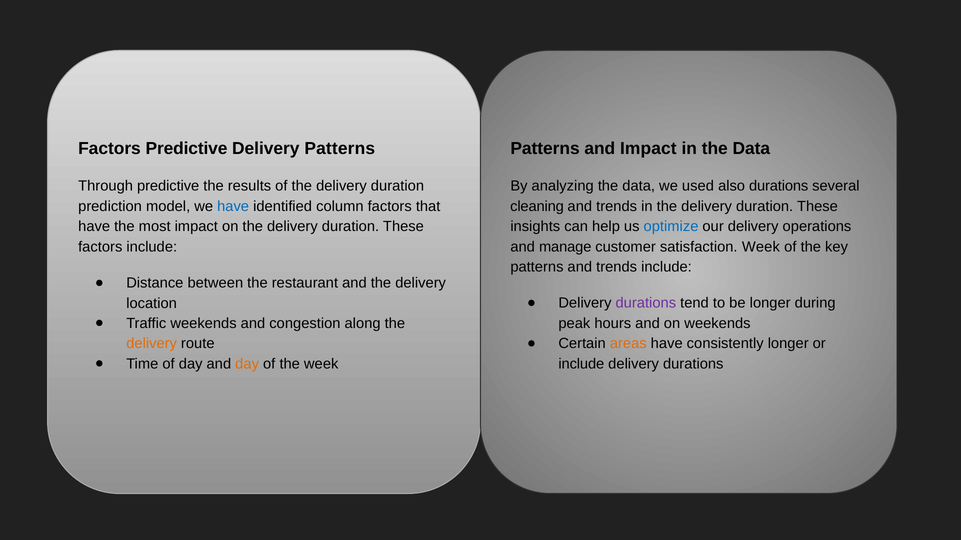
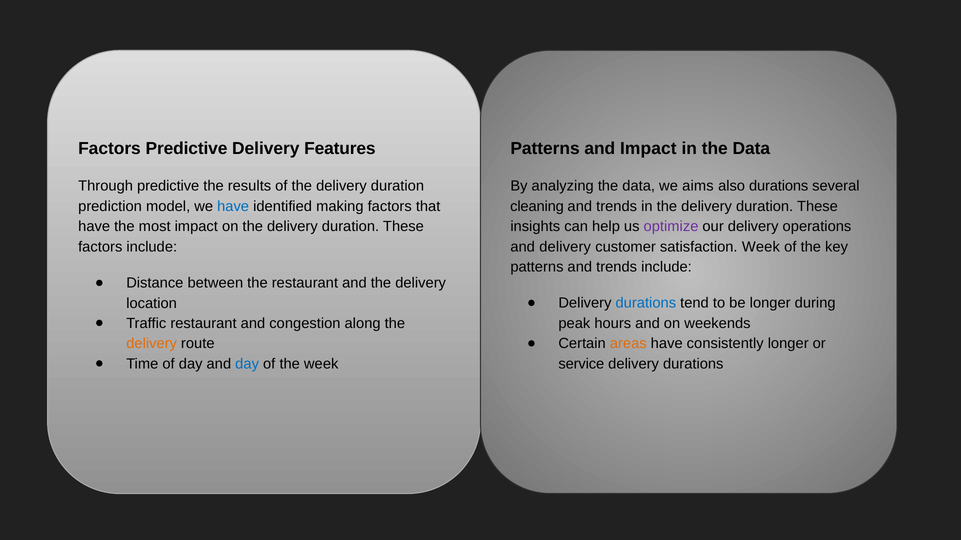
Delivery Patterns: Patterns -> Features
used: used -> aims
column: column -> making
optimize colour: blue -> purple
and manage: manage -> delivery
durations at (646, 303) colour: purple -> blue
Traffic weekends: weekends -> restaurant
day at (247, 364) colour: orange -> blue
include at (581, 364): include -> service
